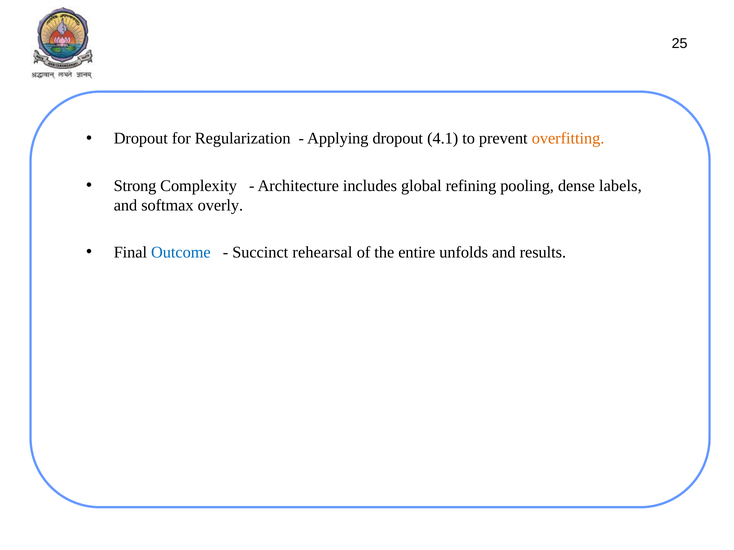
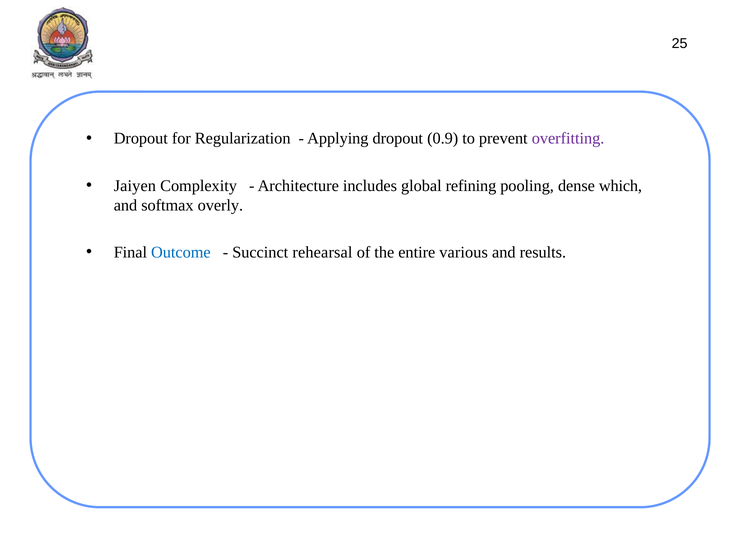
4.1: 4.1 -> 0.9
overfitting colour: orange -> purple
Strong: Strong -> Jaiyen
labels: labels -> which
unfolds: unfolds -> various
